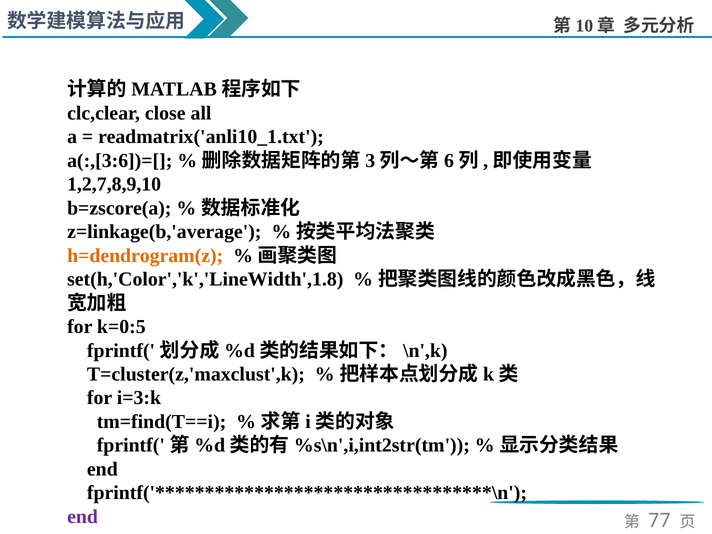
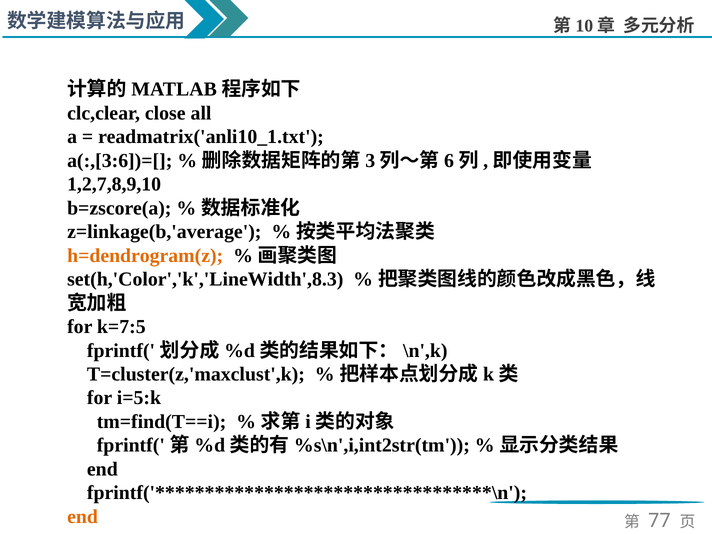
set(h,'Color','k','LineWidth',1.8: set(h,'Color','k','LineWidth',1.8 -> set(h,'Color','k','LineWidth',8.3
k=0:5: k=0:5 -> k=7:5
i=3:k: i=3:k -> i=5:k
end at (83, 517) colour: purple -> orange
